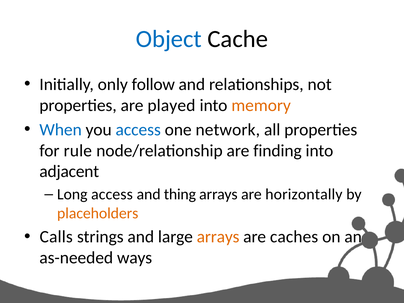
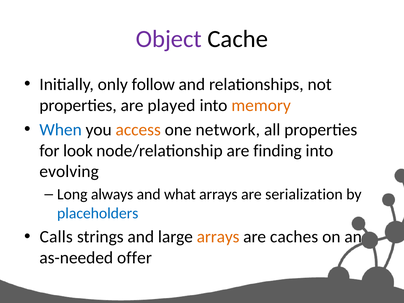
Object colour: blue -> purple
access at (138, 130) colour: blue -> orange
rule: rule -> look
adjacent: adjacent -> evolving
Long access: access -> always
thing: thing -> what
horizontally: horizontally -> serialization
placeholders colour: orange -> blue
ways: ways -> offer
